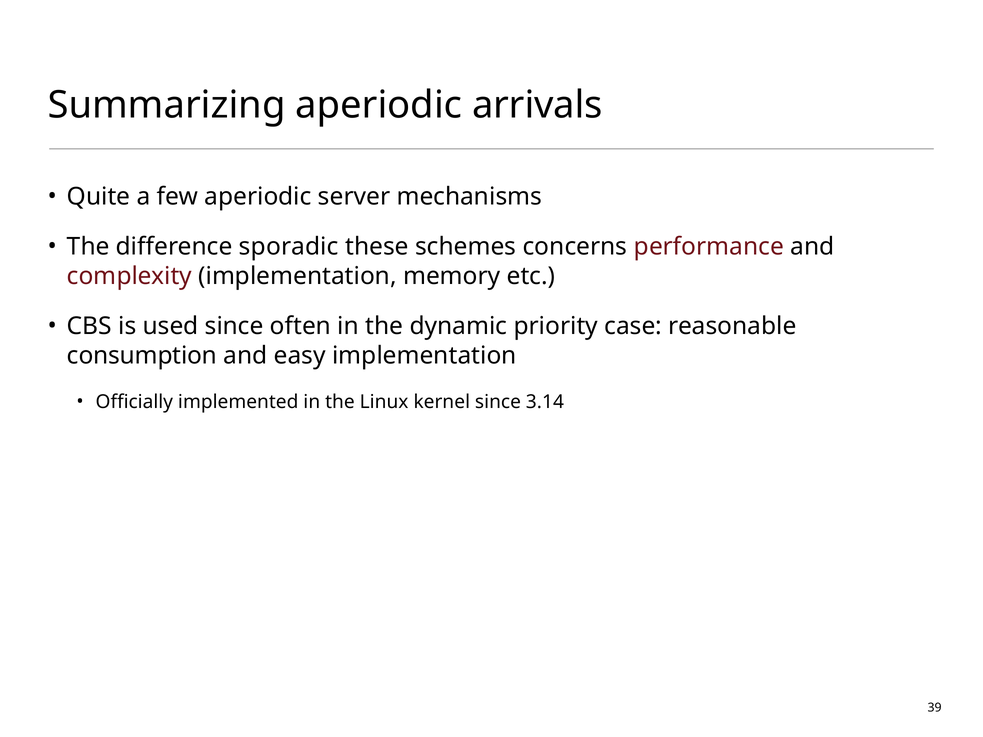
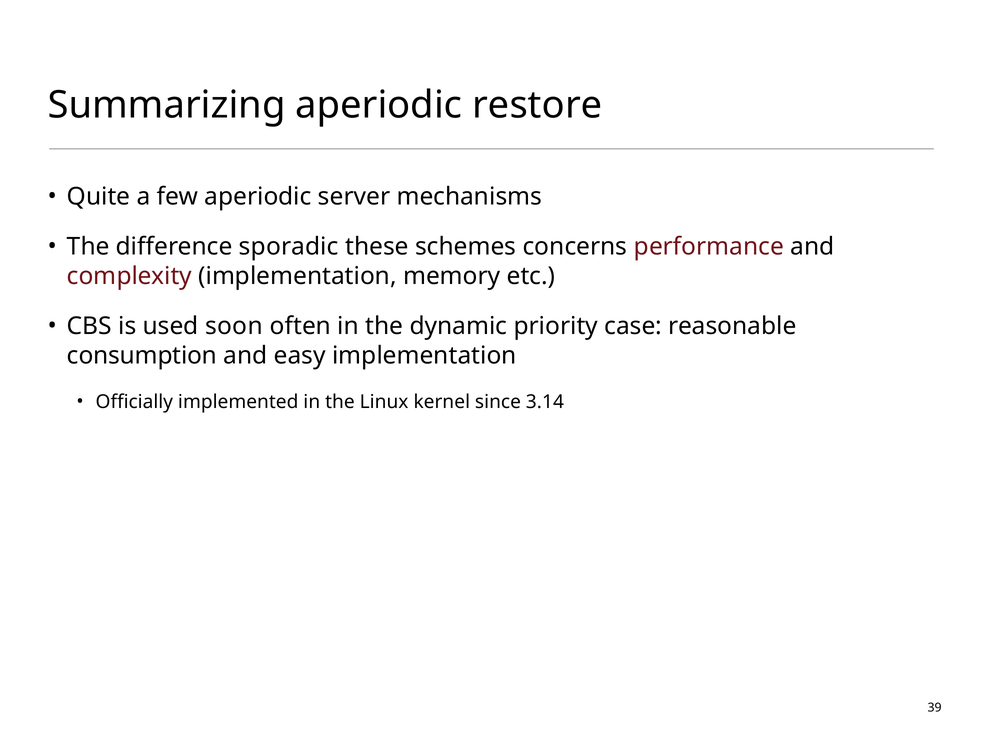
arrivals: arrivals -> restore
used since: since -> soon
